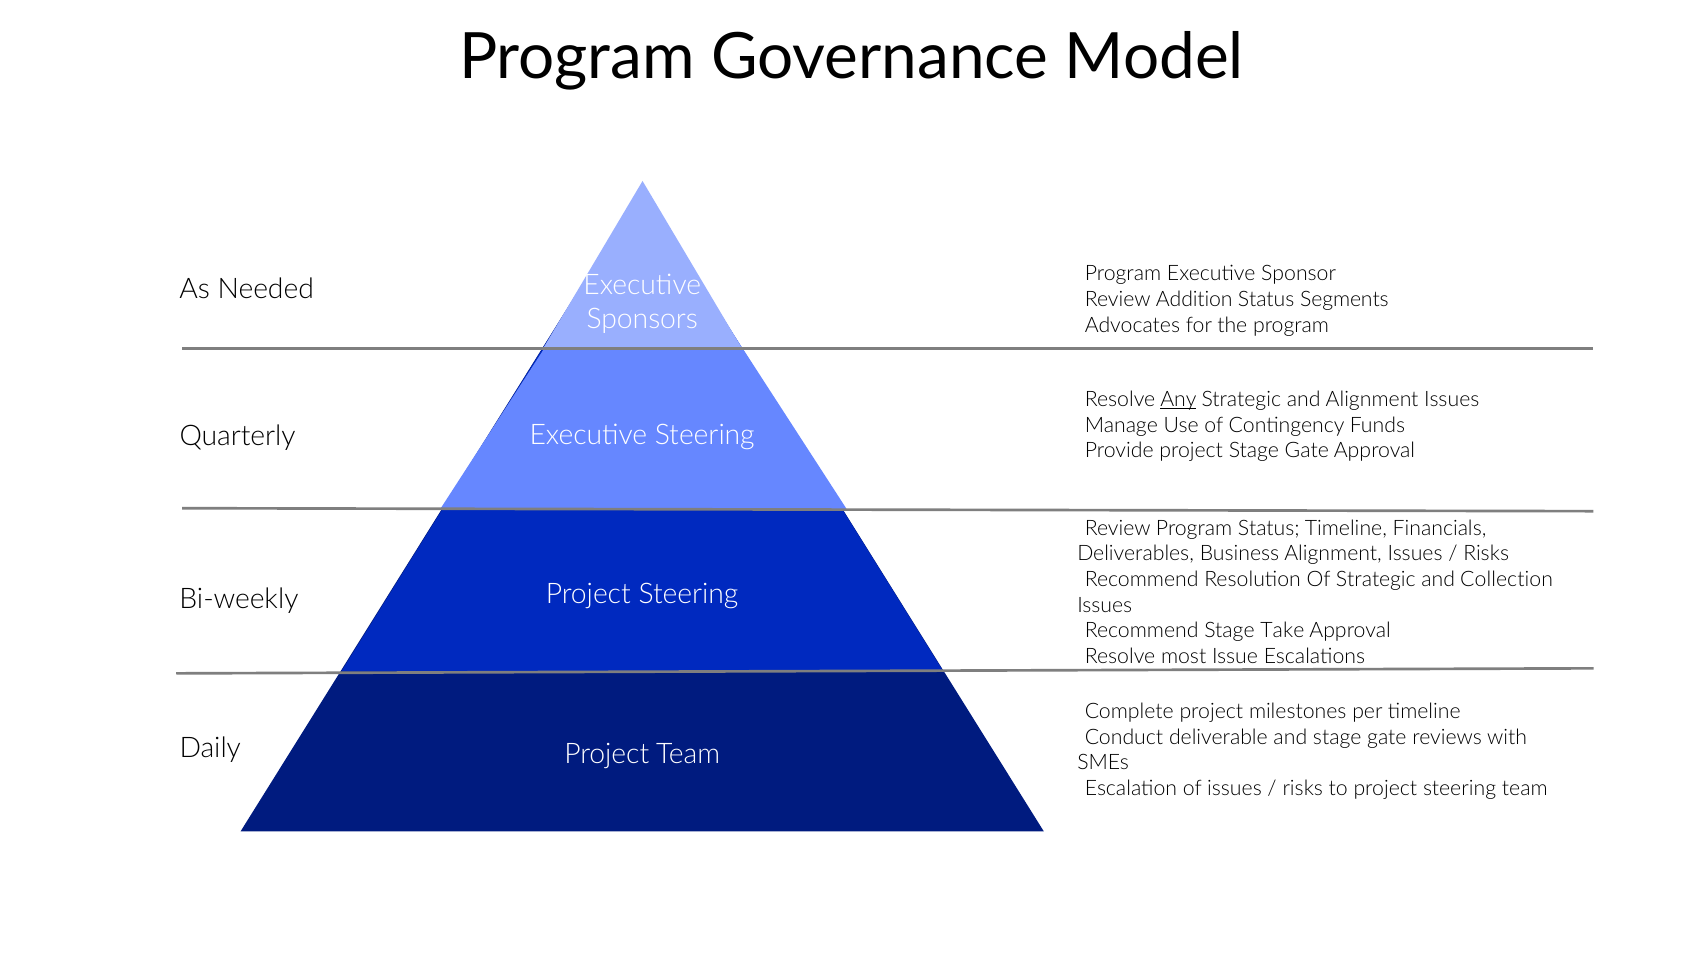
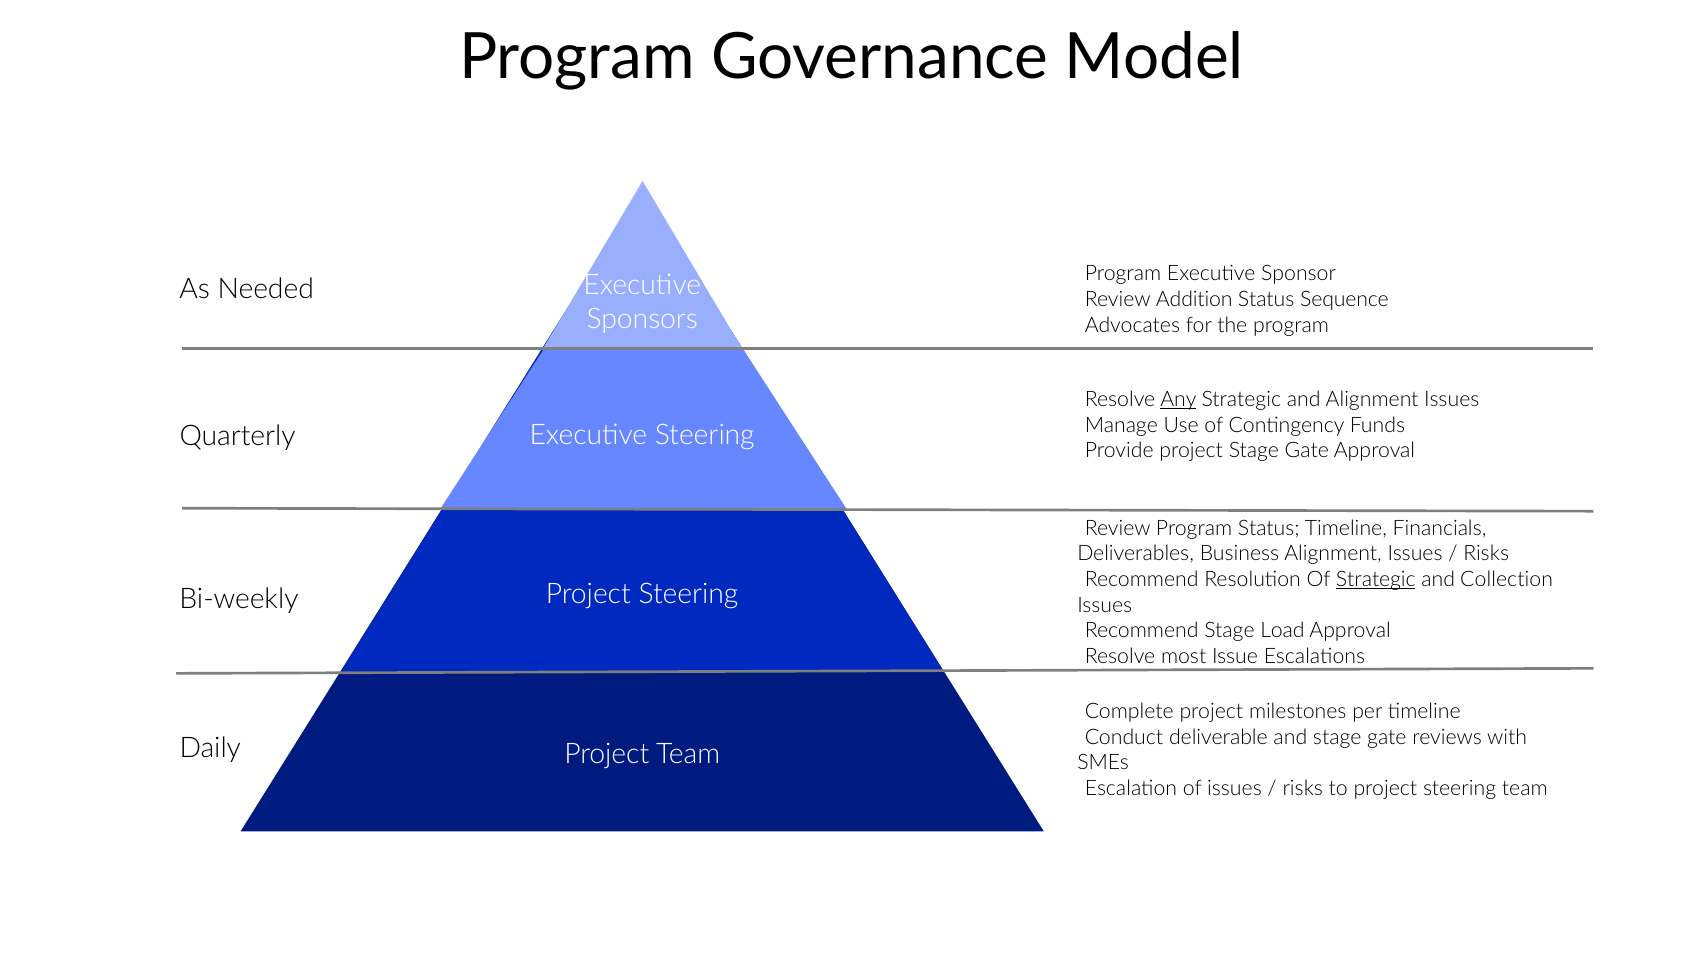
Segments: Segments -> Sequence
Strategic at (1376, 579) underline: none -> present
Take: Take -> Load
